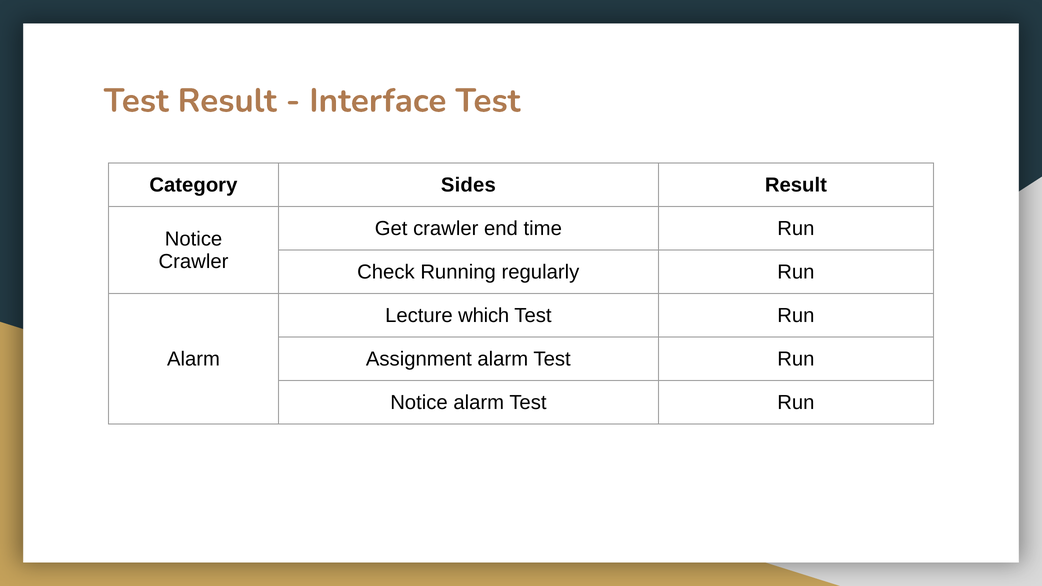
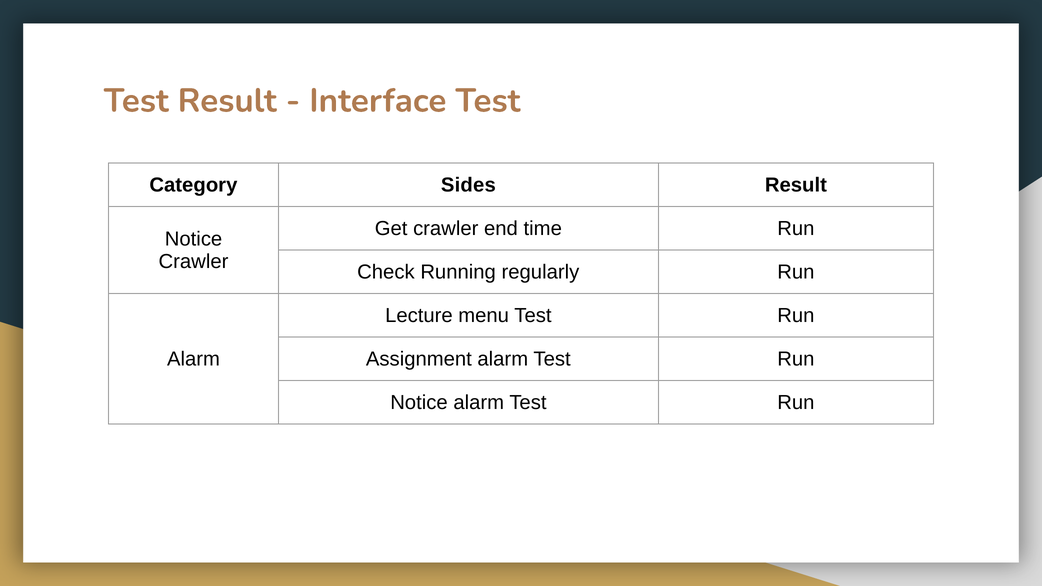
which: which -> menu
